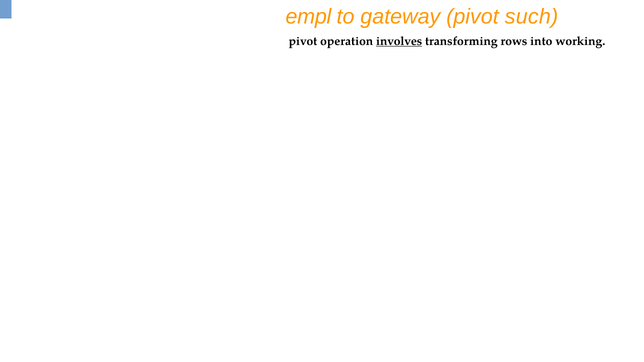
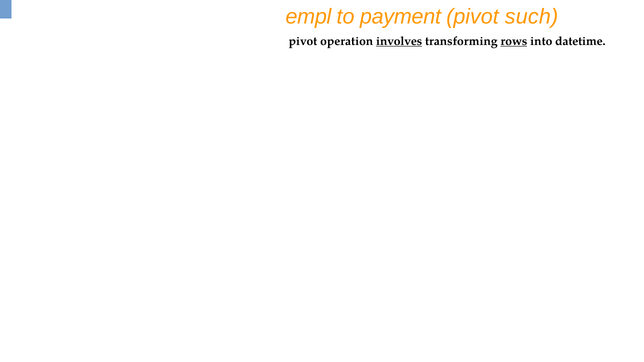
gateway: gateway -> payment
rows underline: none -> present
working: working -> datetime
